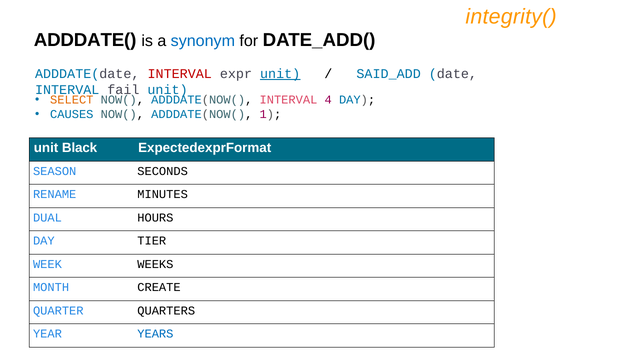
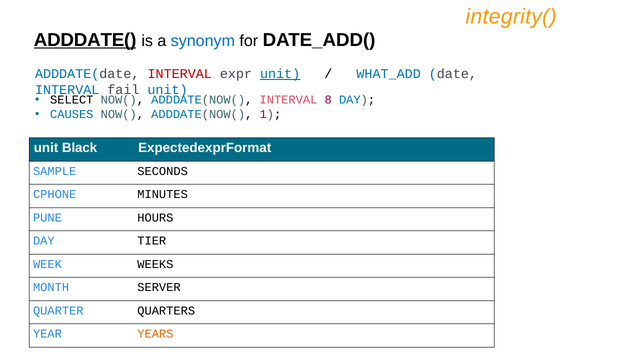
ADDDATE( underline: none -> present
SAID_ADD: SAID_ADD -> WHAT_ADD
SELECT colour: orange -> black
4: 4 -> 8
SEASON: SEASON -> SAMPLE
RENAME: RENAME -> CPHONE
DUAL: DUAL -> PUNE
CREATE: CREATE -> SERVER
YEARS colour: blue -> orange
